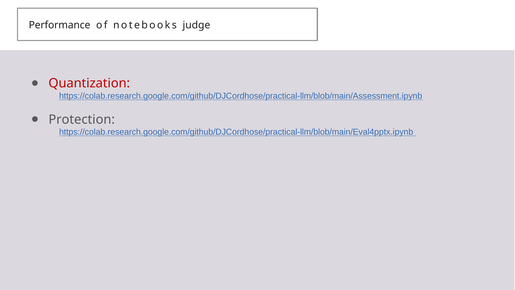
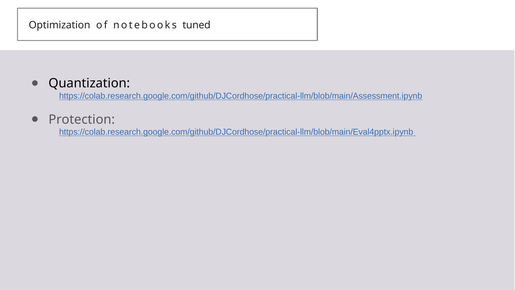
Performance: Performance -> Optimization
judge: judge -> tuned
Quantization colour: red -> black
